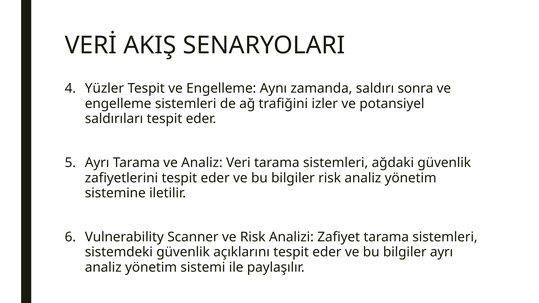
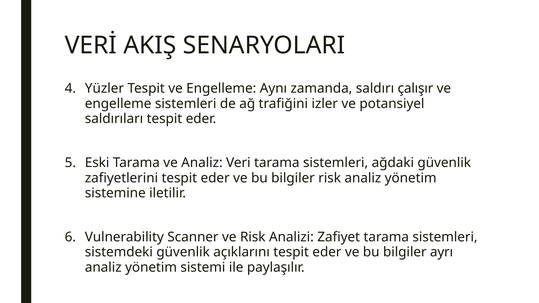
sonra: sonra -> çalışır
Ayrı at (97, 163): Ayrı -> Eski
